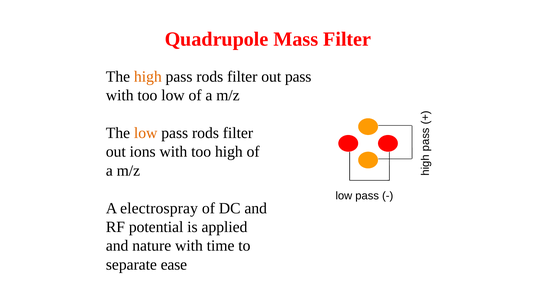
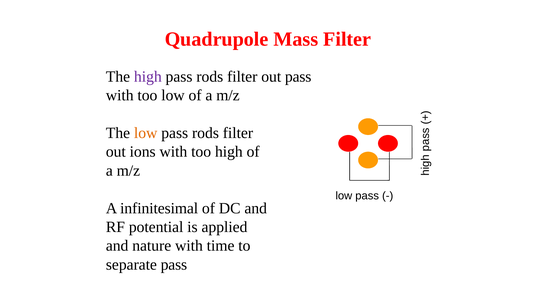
high at (148, 76) colour: orange -> purple
electrospray: electrospray -> infinitesimal
separate ease: ease -> pass
